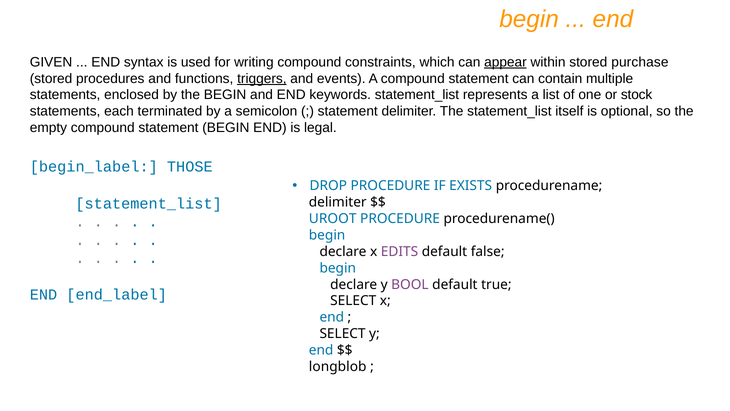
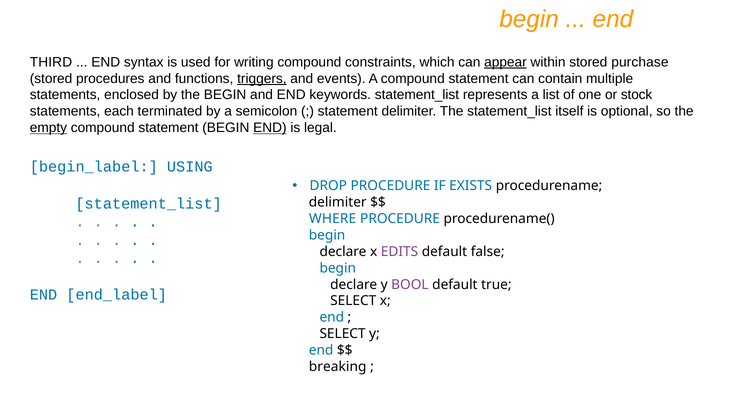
GIVEN: GIVEN -> THIRD
empty underline: none -> present
END at (270, 128) underline: none -> present
THOSE: THOSE -> USING
UROOT: UROOT -> WHERE
longblob: longblob -> breaking
